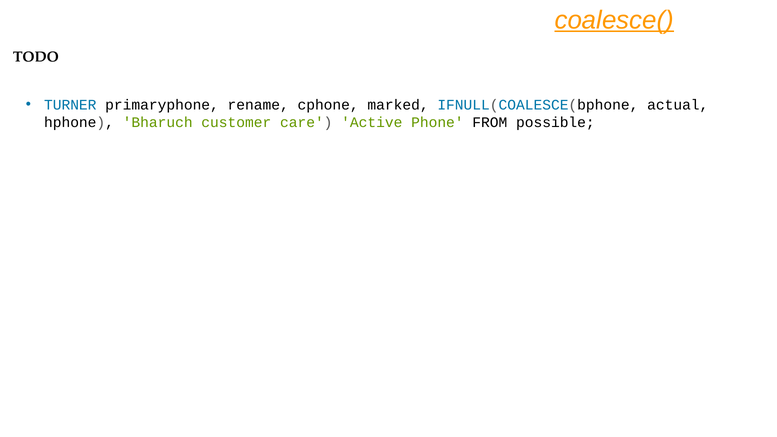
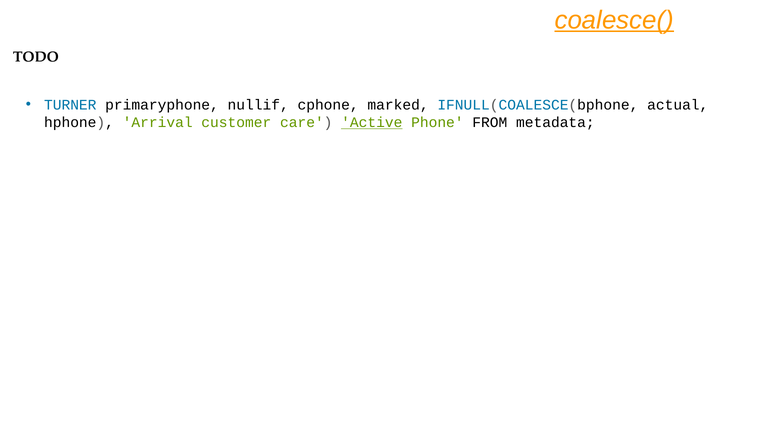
rename: rename -> nullif
Bharuch: Bharuch -> Arrival
Active underline: none -> present
possible: possible -> metadata
